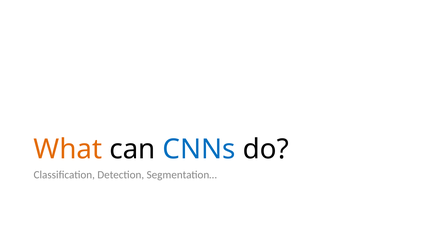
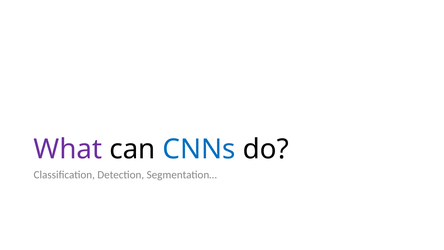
What colour: orange -> purple
